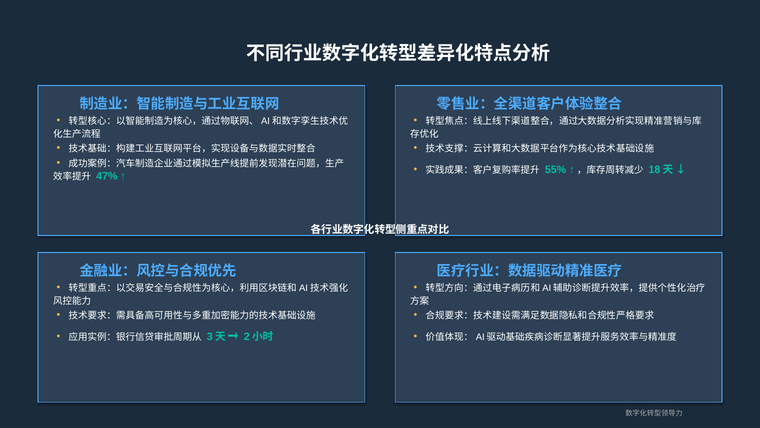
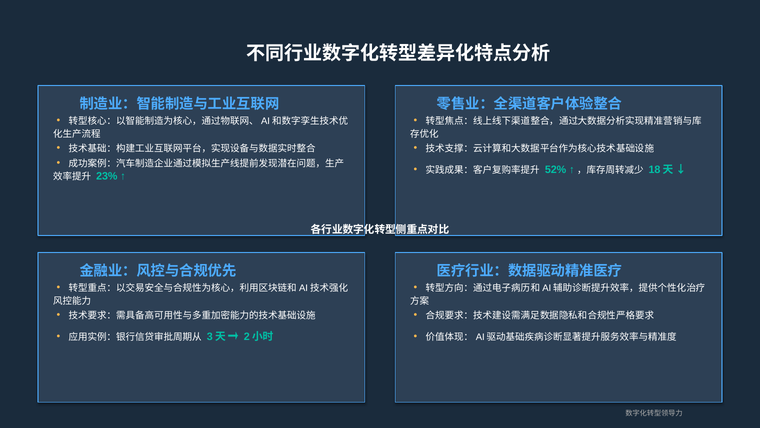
55%: 55% -> 52%
47%: 47% -> 23%
